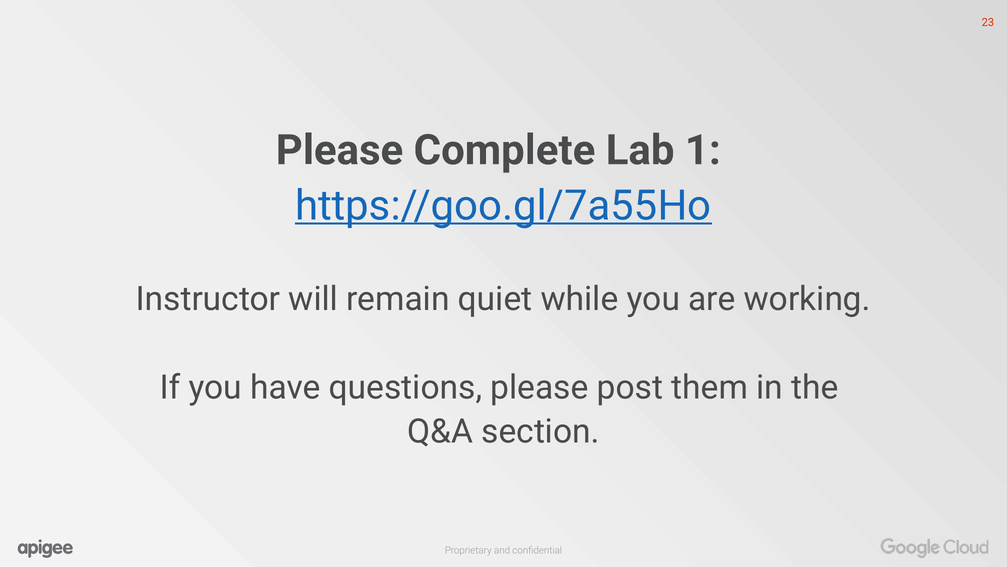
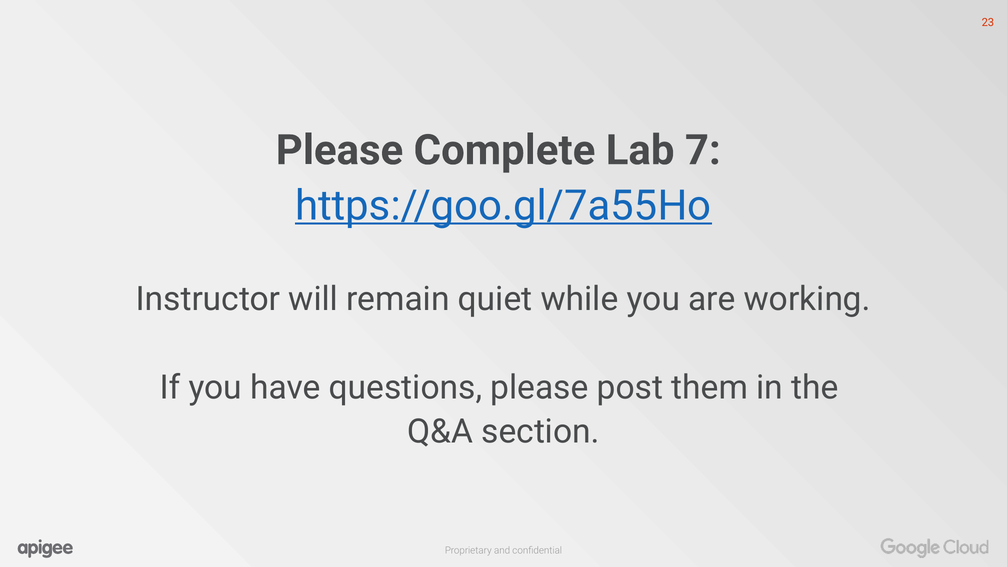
1: 1 -> 7
